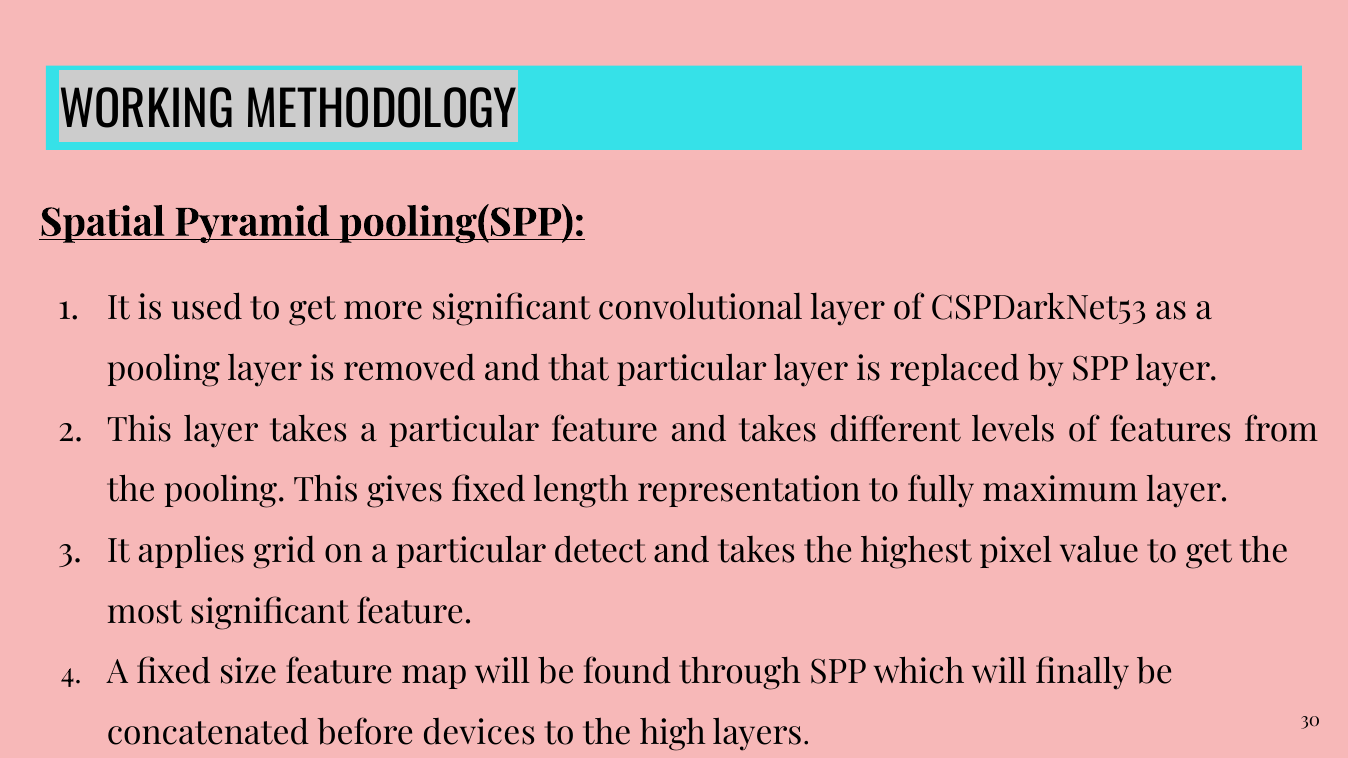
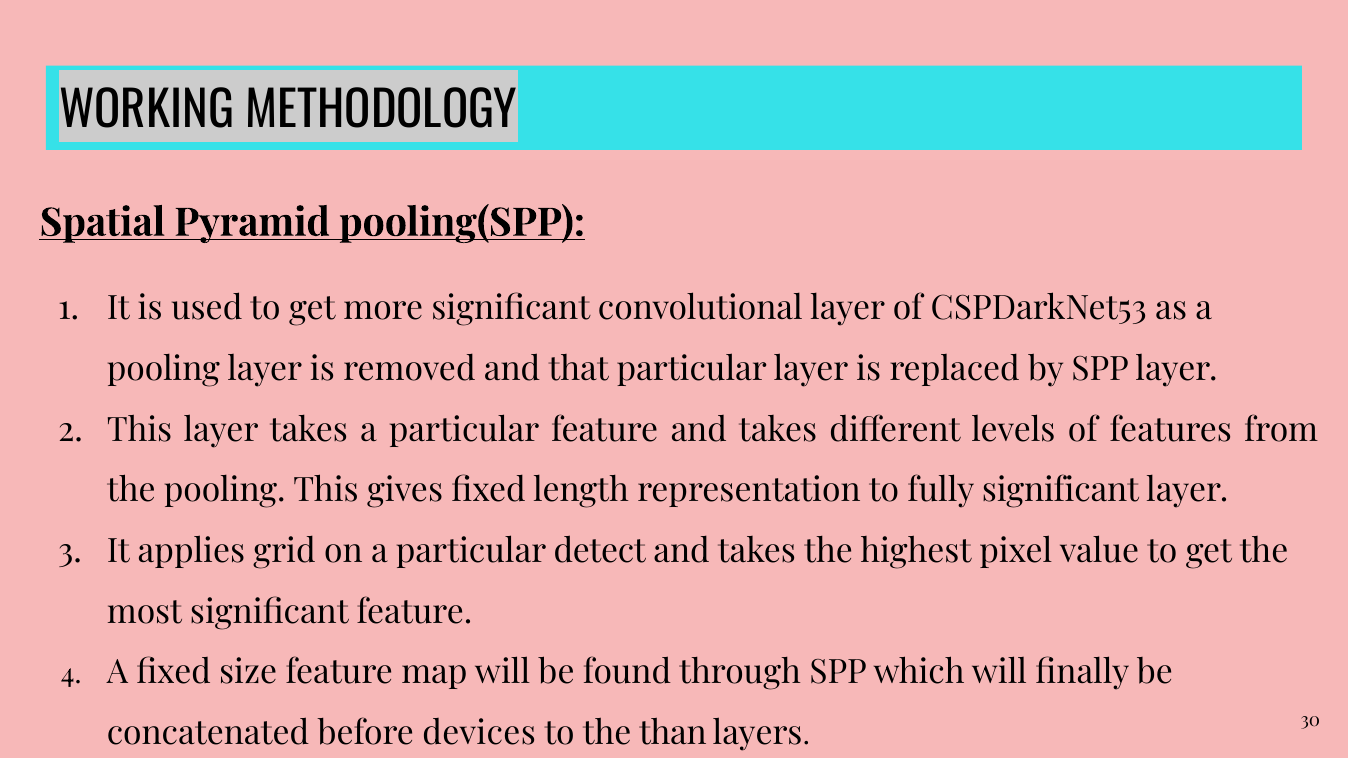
fully maximum: maximum -> significant
high: high -> than
